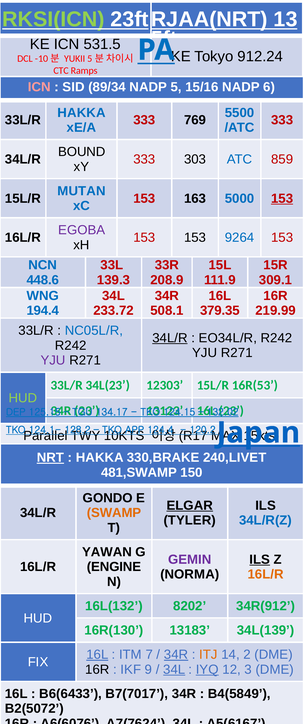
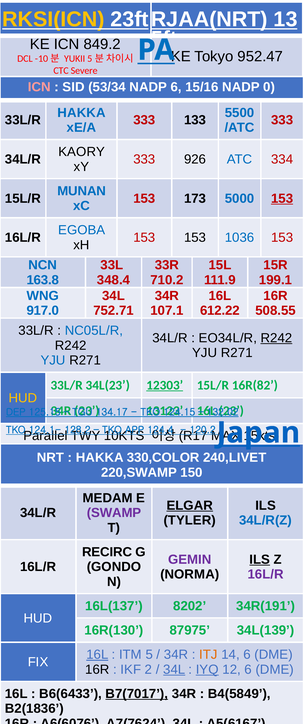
RKSI(ICN colour: light green -> yellow
531.5: 531.5 -> 849.2
912.24: 912.24 -> 952.47
Ramps: Ramps -> Severe
89/34: 89/34 -> 53/34
NADP 5: 5 -> 6
6: 6 -> 0
769: 769 -> 133
BOUND: BOUND -> KAORY
303: 303 -> 926
859: 859 -> 334
MUTAN: MUTAN -> MUNAN
163: 163 -> 173
EGOBA colour: purple -> blue
9264: 9264 -> 1036
448.6: 448.6 -> 163.8
139.3: 139.3 -> 348.4
208.9: 208.9 -> 710.2
309.1: 309.1 -> 199.1
194.4: 194.4 -> 917.0
233.72: 233.72 -> 752.71
508.1: 508.1 -> 107.1
379.35: 379.35 -> 612.22
219.99: 219.99 -> 508.55
34L/R at (170, 338) underline: present -> none
R242 at (276, 338) underline: none -> present
YJU at (53, 361) colour: purple -> blue
12303 underline: none -> present
16R(53: 16R(53 -> 16R(82
HUD at (23, 399) colour: light green -> yellow
NRT underline: present -> none
330,BRAKE: 330,BRAKE -> 330,COLOR
481,SWAMP: 481,SWAMP -> 220,SWAMP
GONDO: GONDO -> MEDAM
SWAMP colour: orange -> purple
YAWAN: YAWAN -> RECIRC
ENGINE: ENGINE -> GONDO
16L/R at (266, 575) colour: orange -> purple
16L(132: 16L(132 -> 16L(137
34R(912: 34R(912 -> 34R(191
13183: 13183 -> 87975
ITM 7: 7 -> 5
34R at (176, 655) underline: present -> none
14 2: 2 -> 6
9: 9 -> 2
12 3: 3 -> 6
B7(7017 underline: none -> present
B2(5072: B2(5072 -> B2(1836
